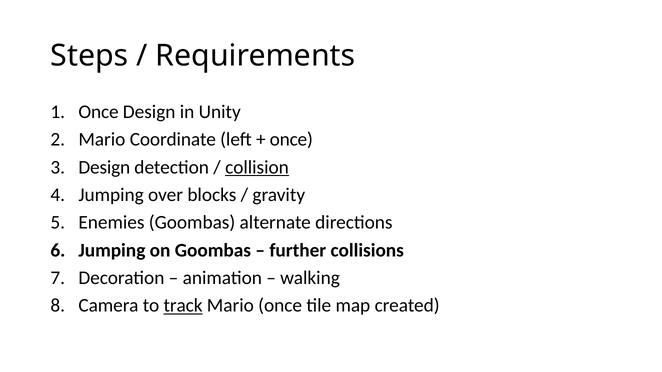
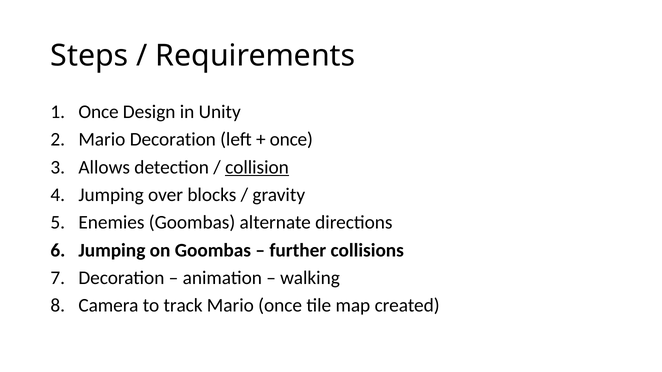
Mario Coordinate: Coordinate -> Decoration
Design at (104, 167): Design -> Allows
track underline: present -> none
